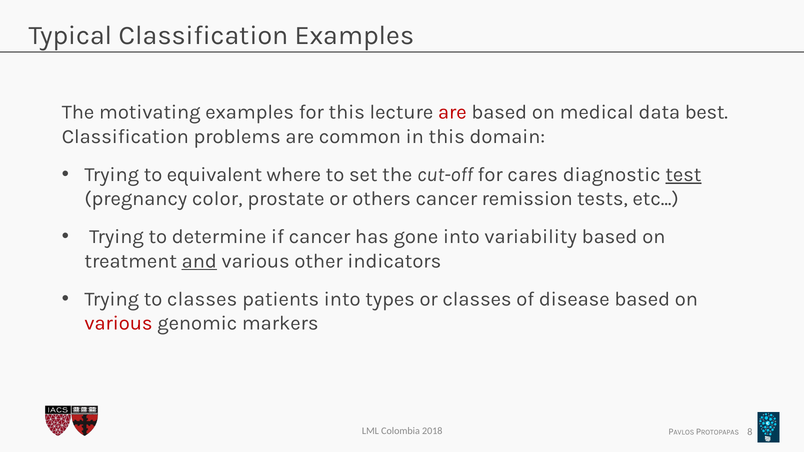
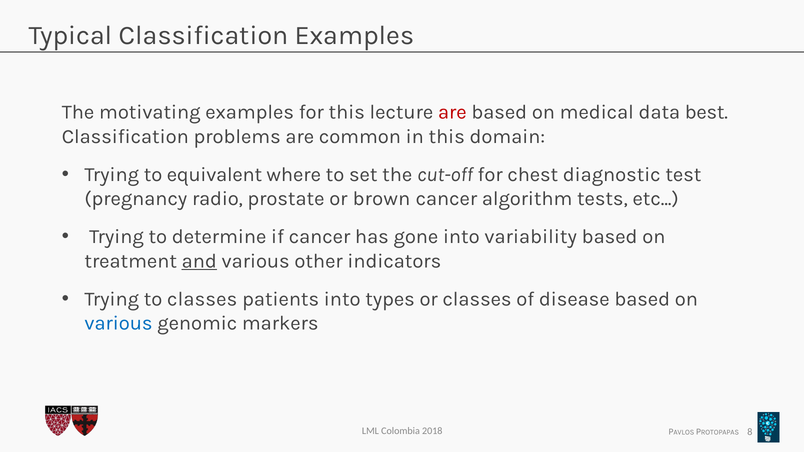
cares: cares -> chest
test underline: present -> none
color: color -> radio
others: others -> brown
remission: remission -> algorithm
various at (118, 323) colour: red -> blue
